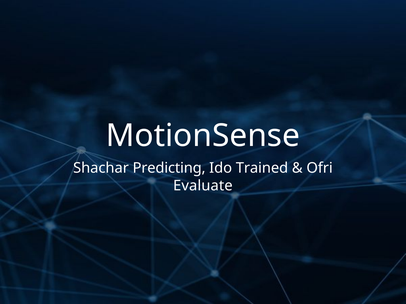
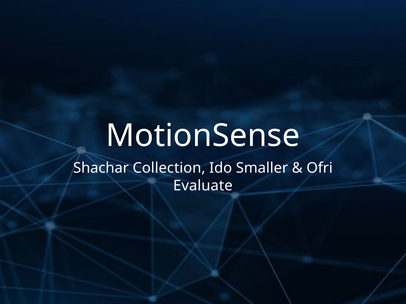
Predicting: Predicting -> Collection
Trained: Trained -> Smaller
